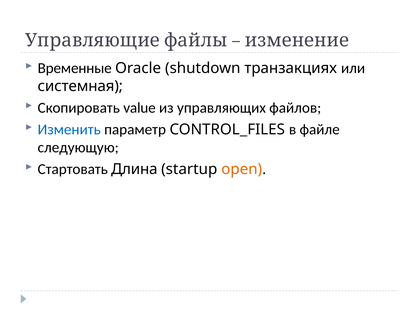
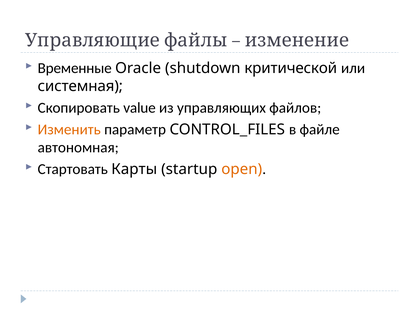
транзакциях: транзакциях -> критической
Изменить colour: blue -> orange
следующую: следующую -> автономная
Длина: Длина -> Карты
